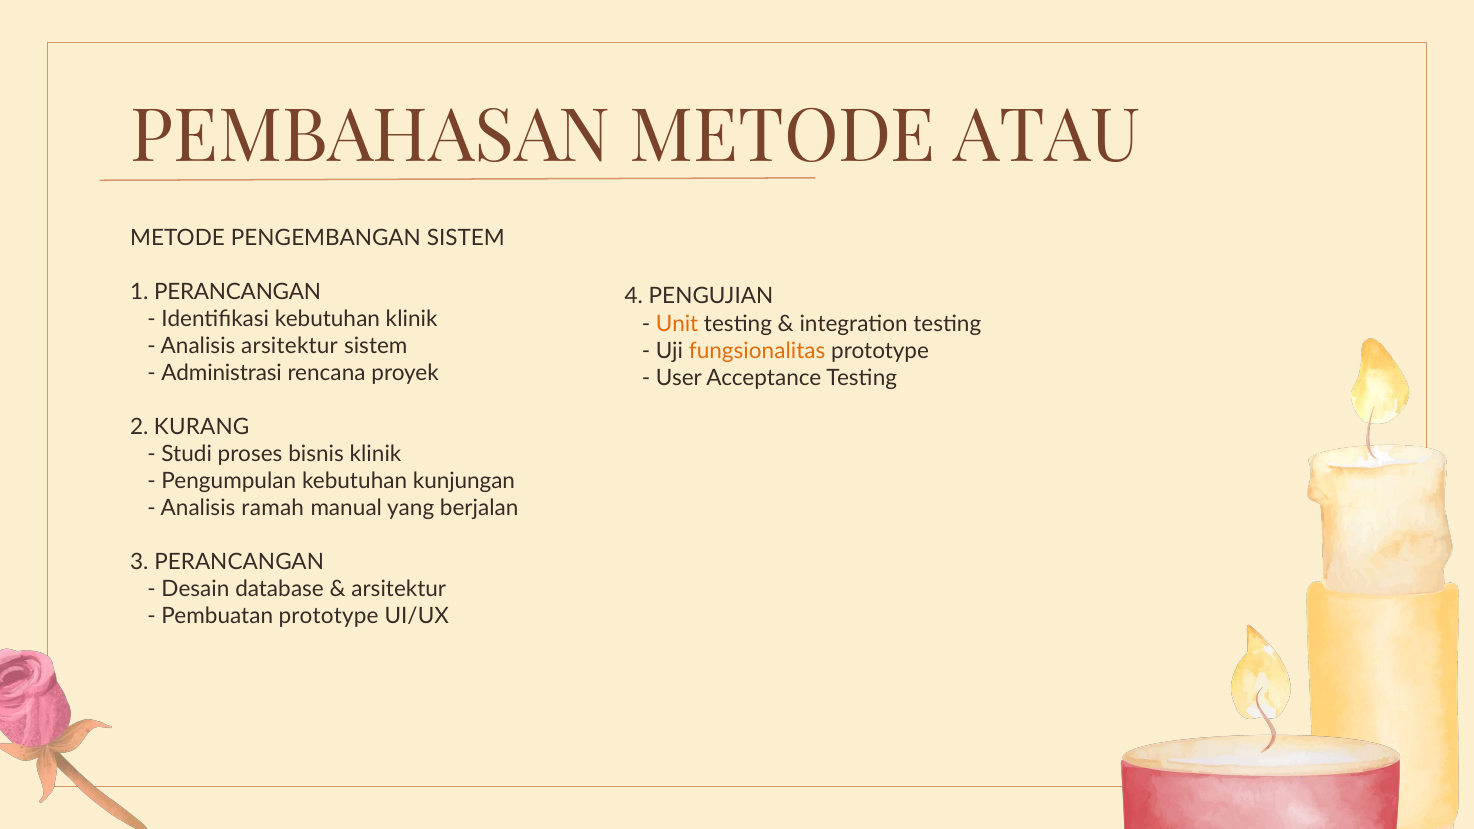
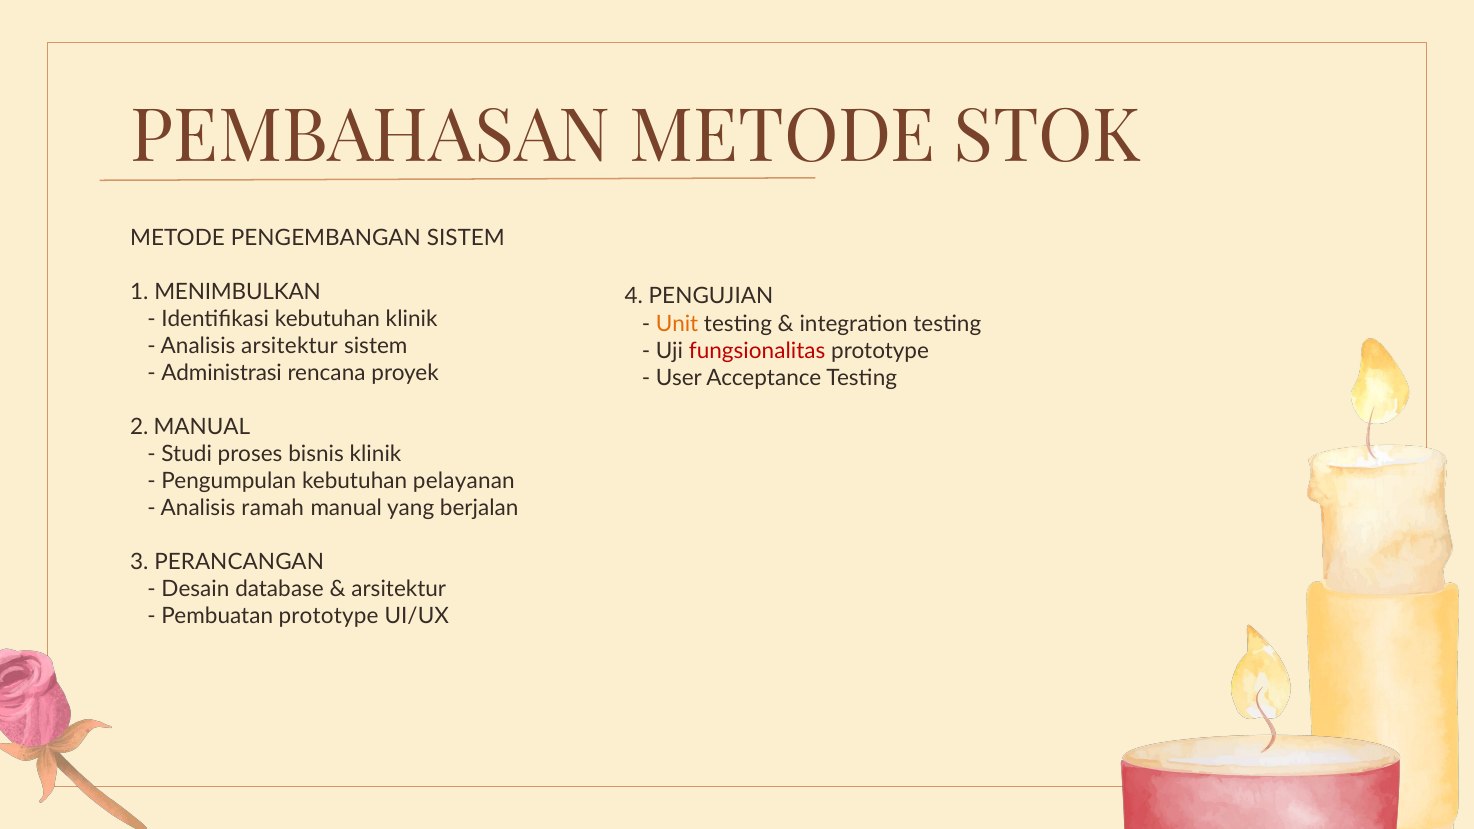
ATAU: ATAU -> STOK
1 PERANCANGAN: PERANCANGAN -> MENIMBULKAN
fungsionalitas colour: orange -> red
2 KURANG: KURANG -> MANUAL
kunjungan: kunjungan -> pelayanan
